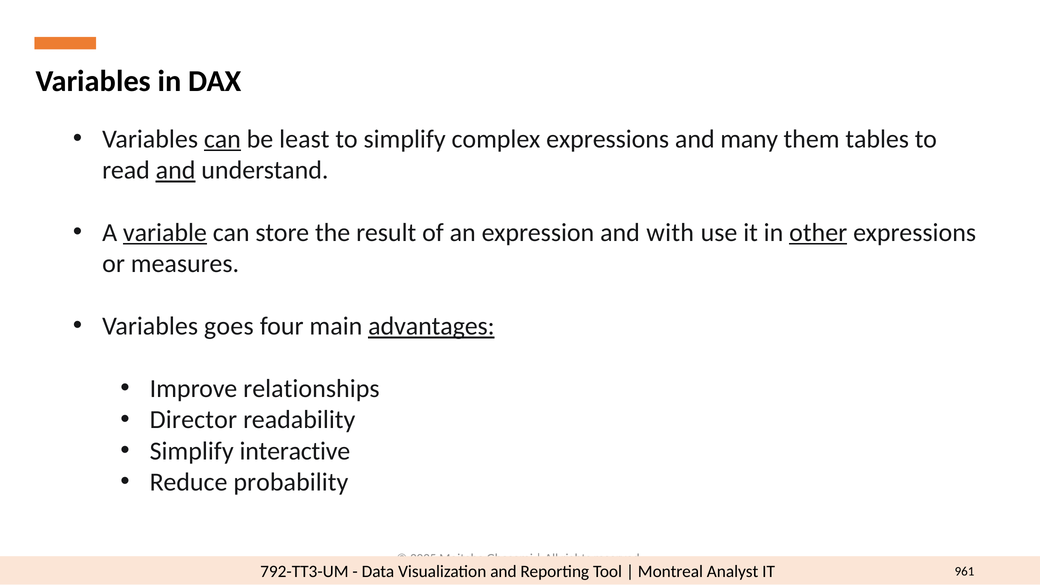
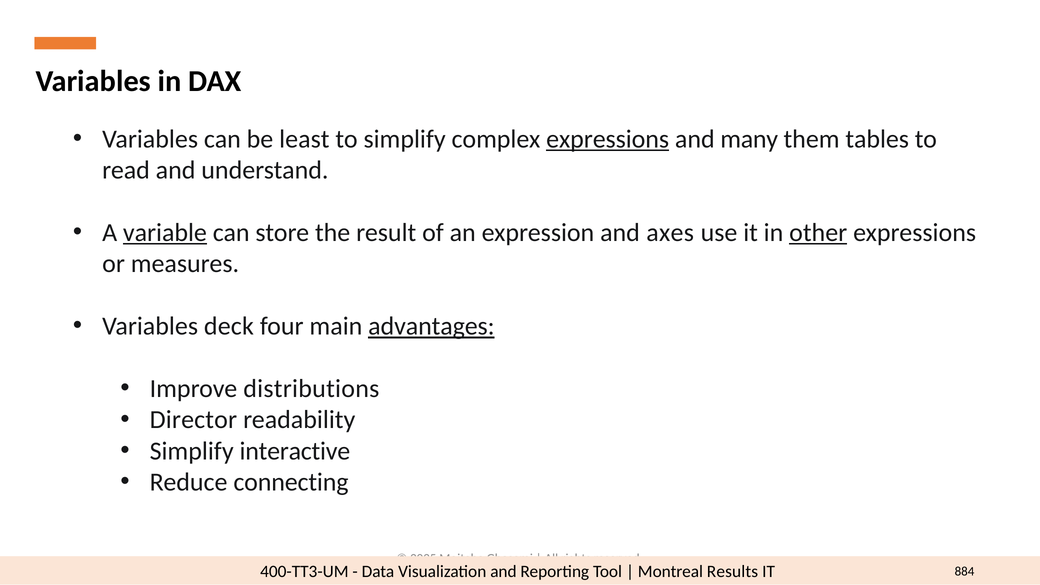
can at (222, 139) underline: present -> none
expressions at (608, 139) underline: none -> present
and at (176, 170) underline: present -> none
with: with -> axes
goes: goes -> deck
relationships: relationships -> distributions
probability: probability -> connecting
792-TT3-UM: 792-TT3-UM -> 400-TT3-UM
Analyst: Analyst -> Results
961: 961 -> 884
